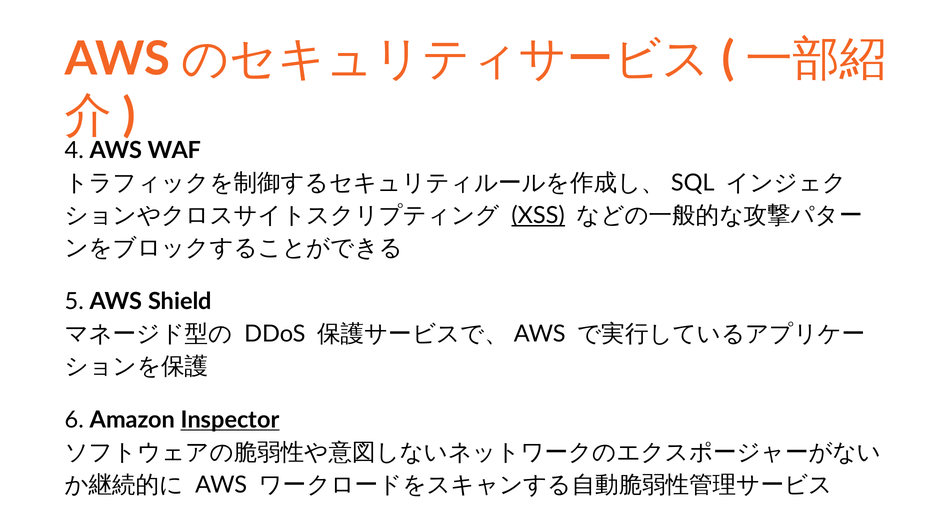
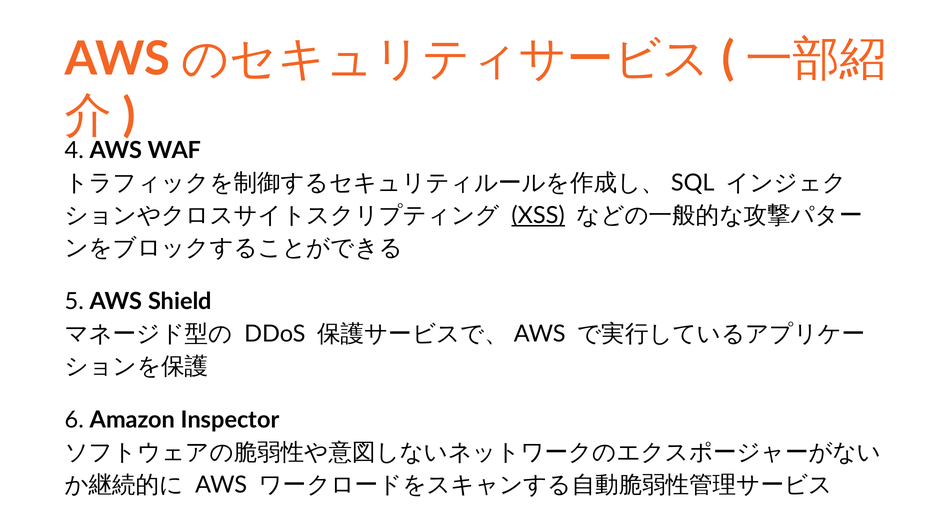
Inspector underline: present -> none
